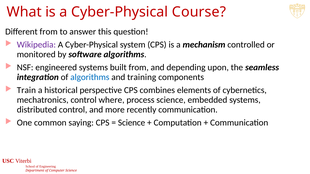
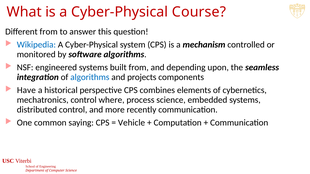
Wikipedia colour: purple -> blue
training: training -> projects
Train: Train -> Have
Science at (132, 123): Science -> Vehicle
